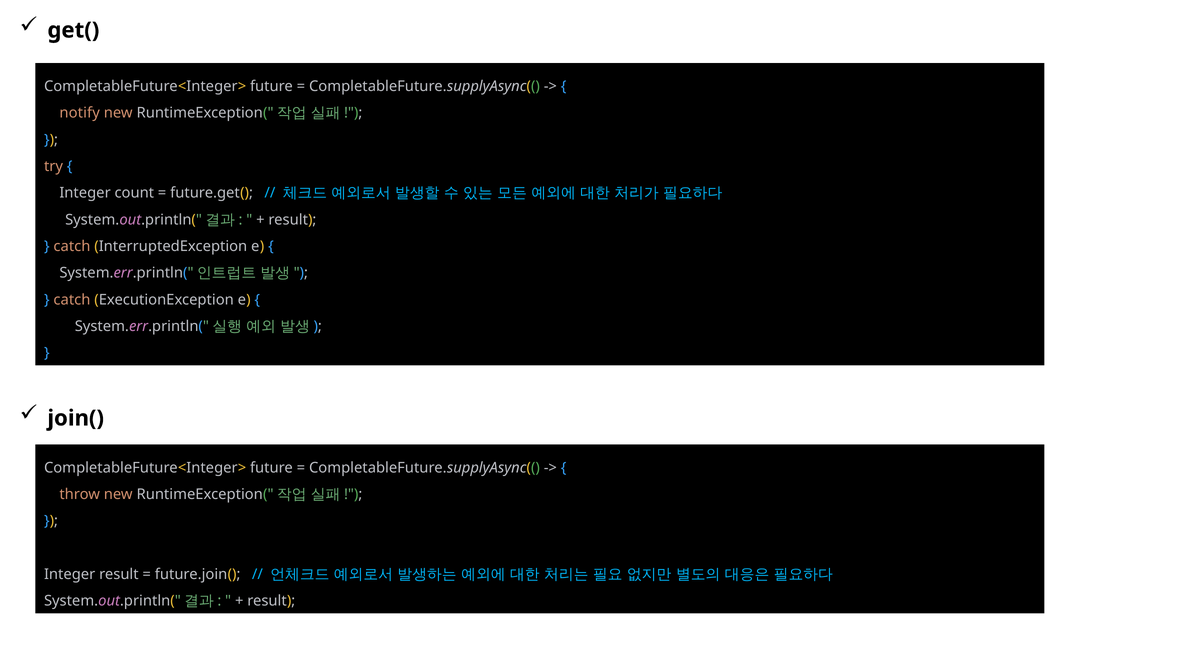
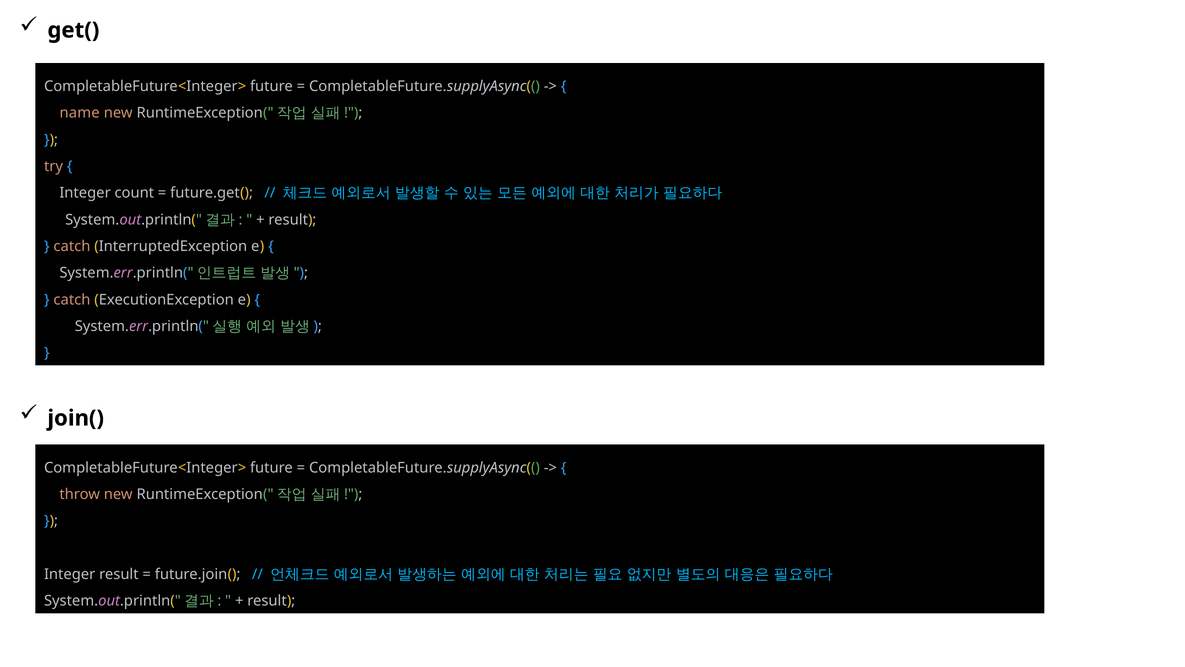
notify: notify -> name
